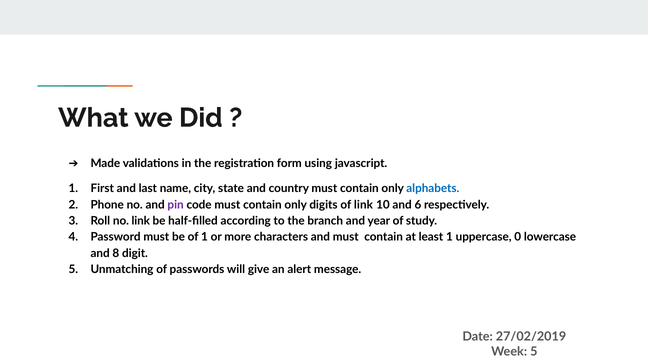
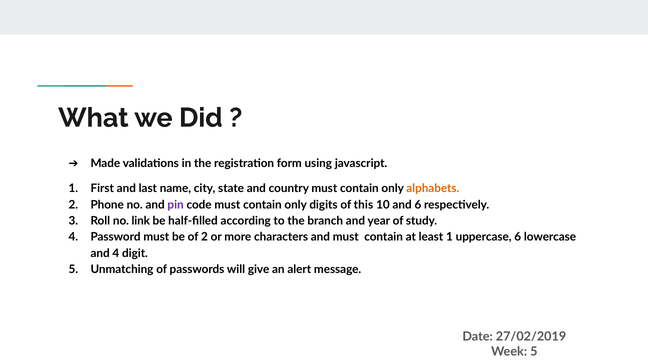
alphabets colour: blue -> orange
of link: link -> this
of 1: 1 -> 2
uppercase 0: 0 -> 6
and 8: 8 -> 4
